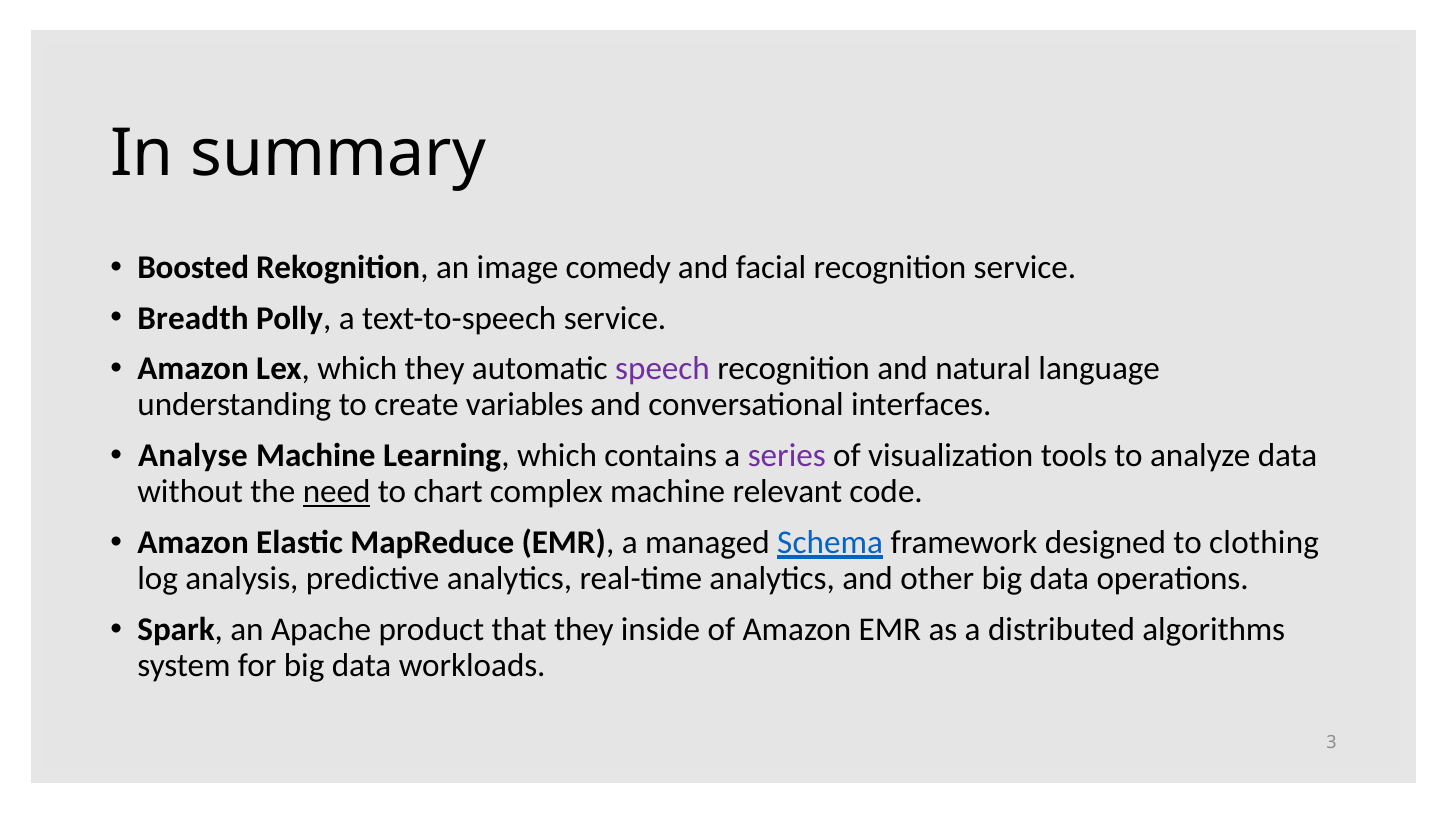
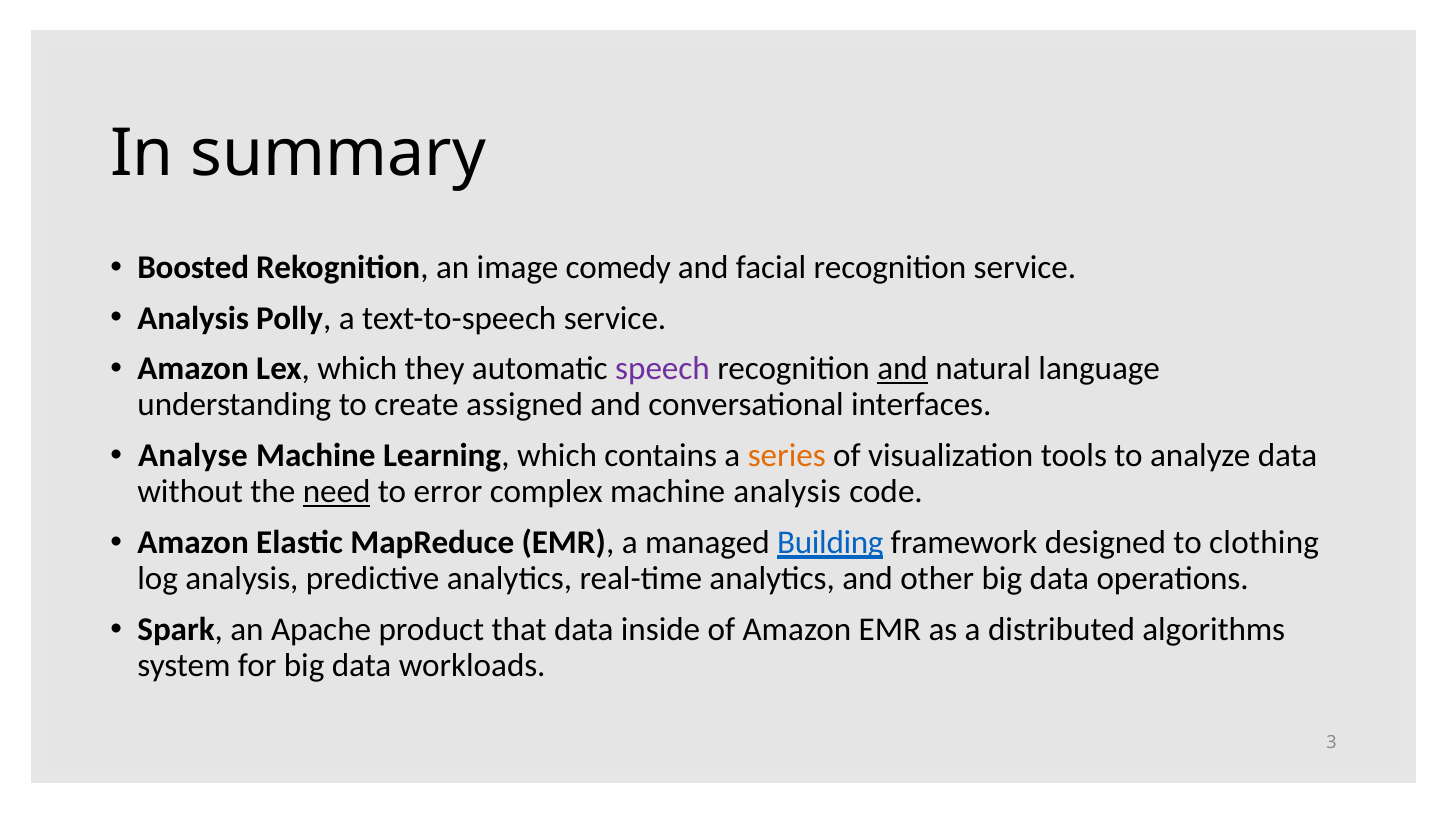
Breadth at (193, 318): Breadth -> Analysis
and at (903, 369) underline: none -> present
variables: variables -> assigned
series colour: purple -> orange
chart: chart -> error
machine relevant: relevant -> analysis
Schema: Schema -> Building
that they: they -> data
